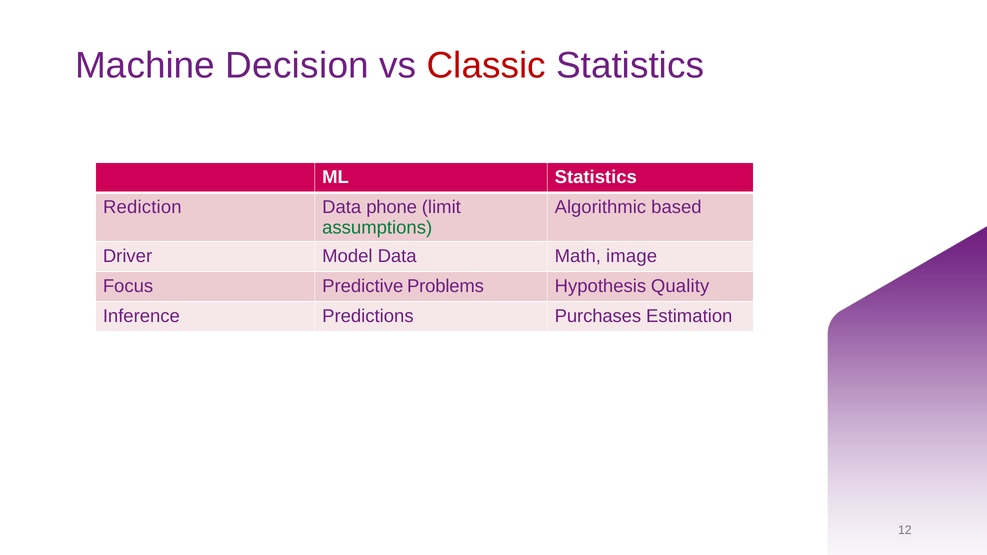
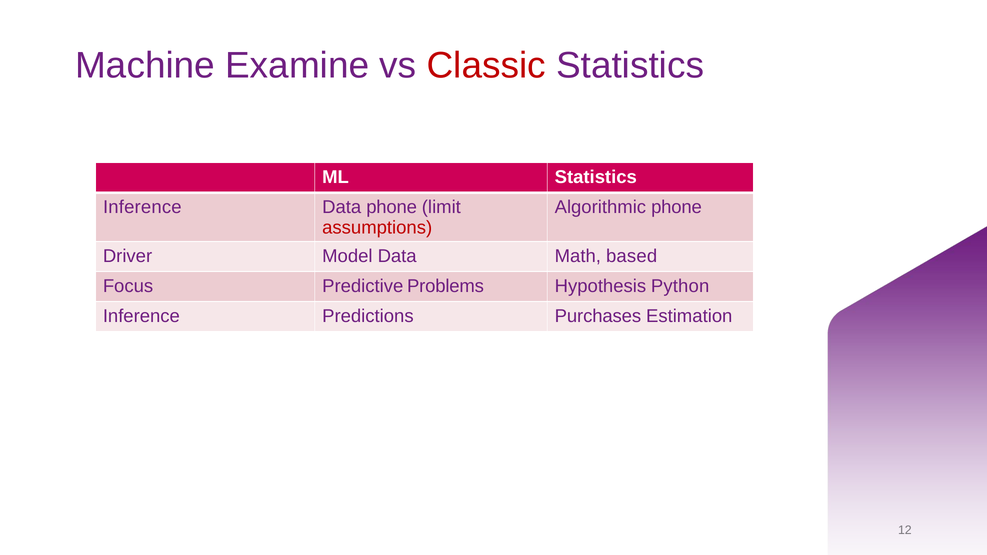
Decision: Decision -> Examine
Rediction at (142, 207): Rediction -> Inference
Algorithmic based: based -> phone
assumptions colour: green -> red
image: image -> based
Quality: Quality -> Python
